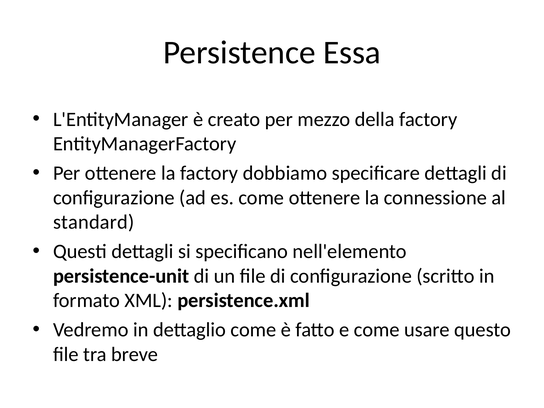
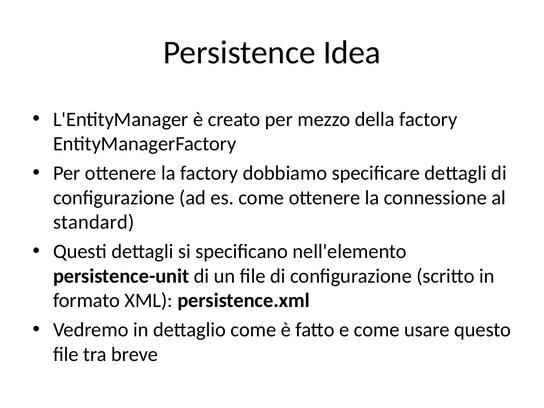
Essa: Essa -> Idea
